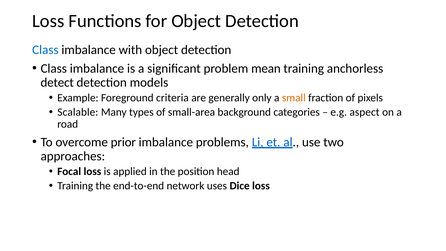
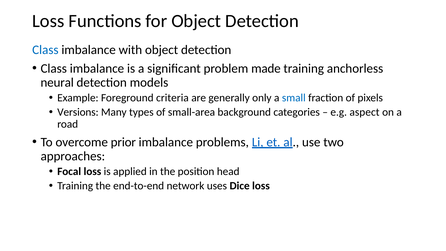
mean: mean -> made
detect: detect -> neural
small colour: orange -> blue
Scalable: Scalable -> Versions
